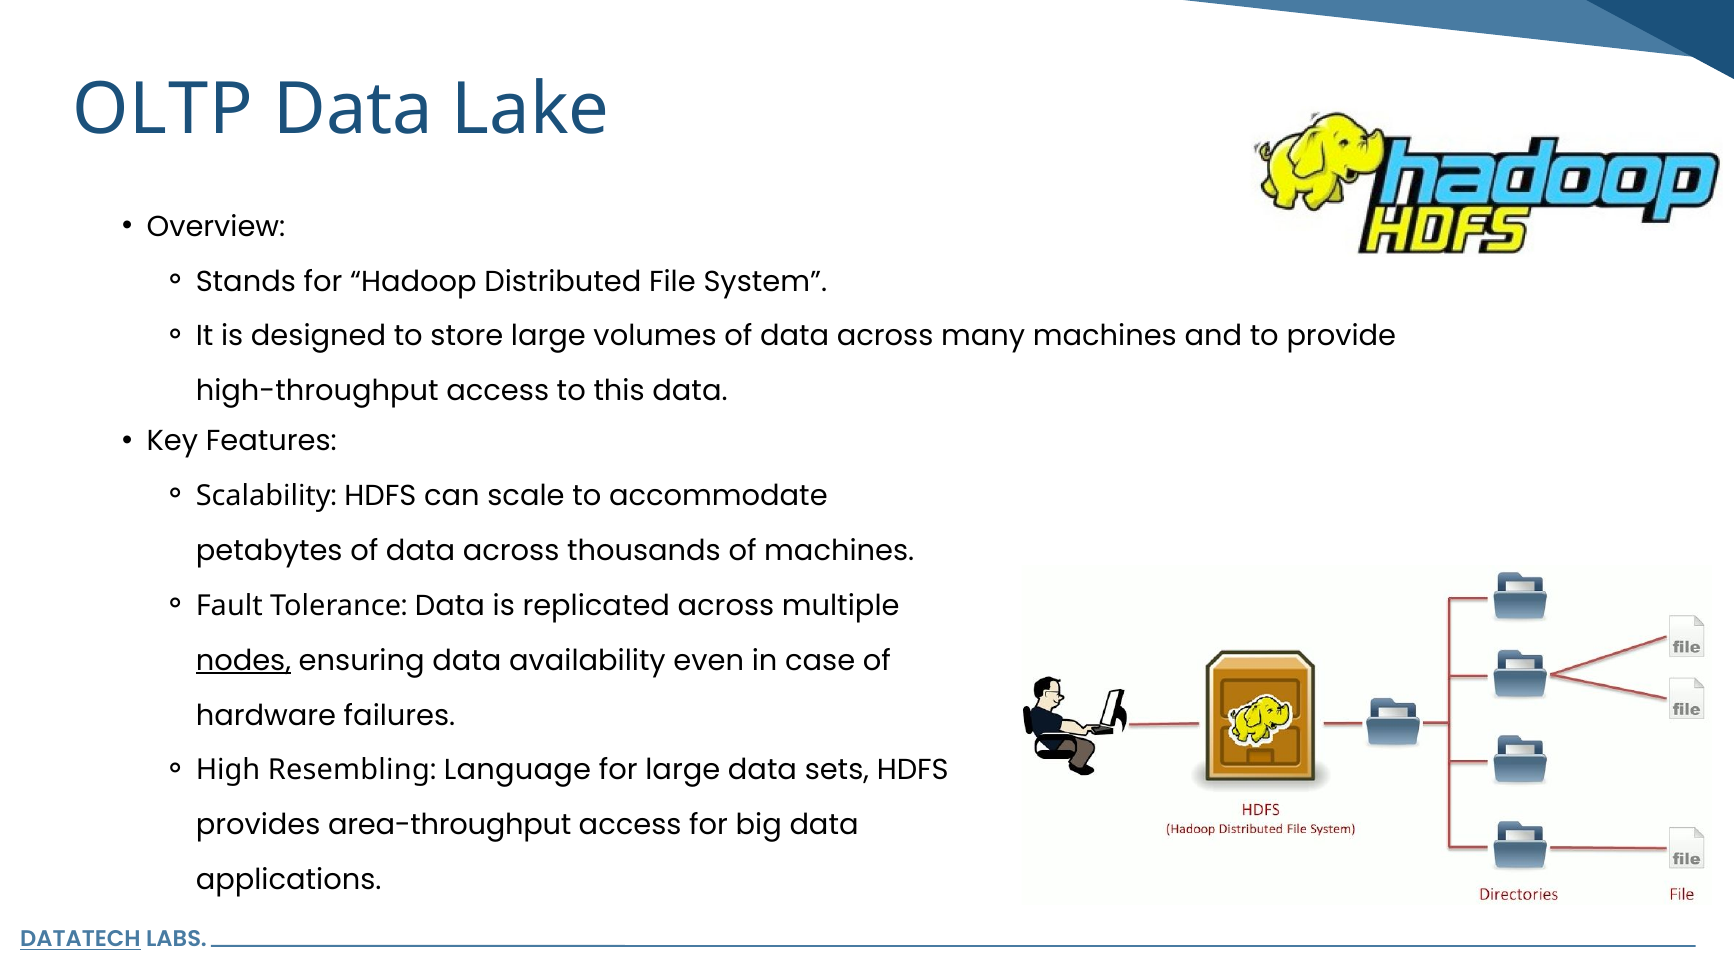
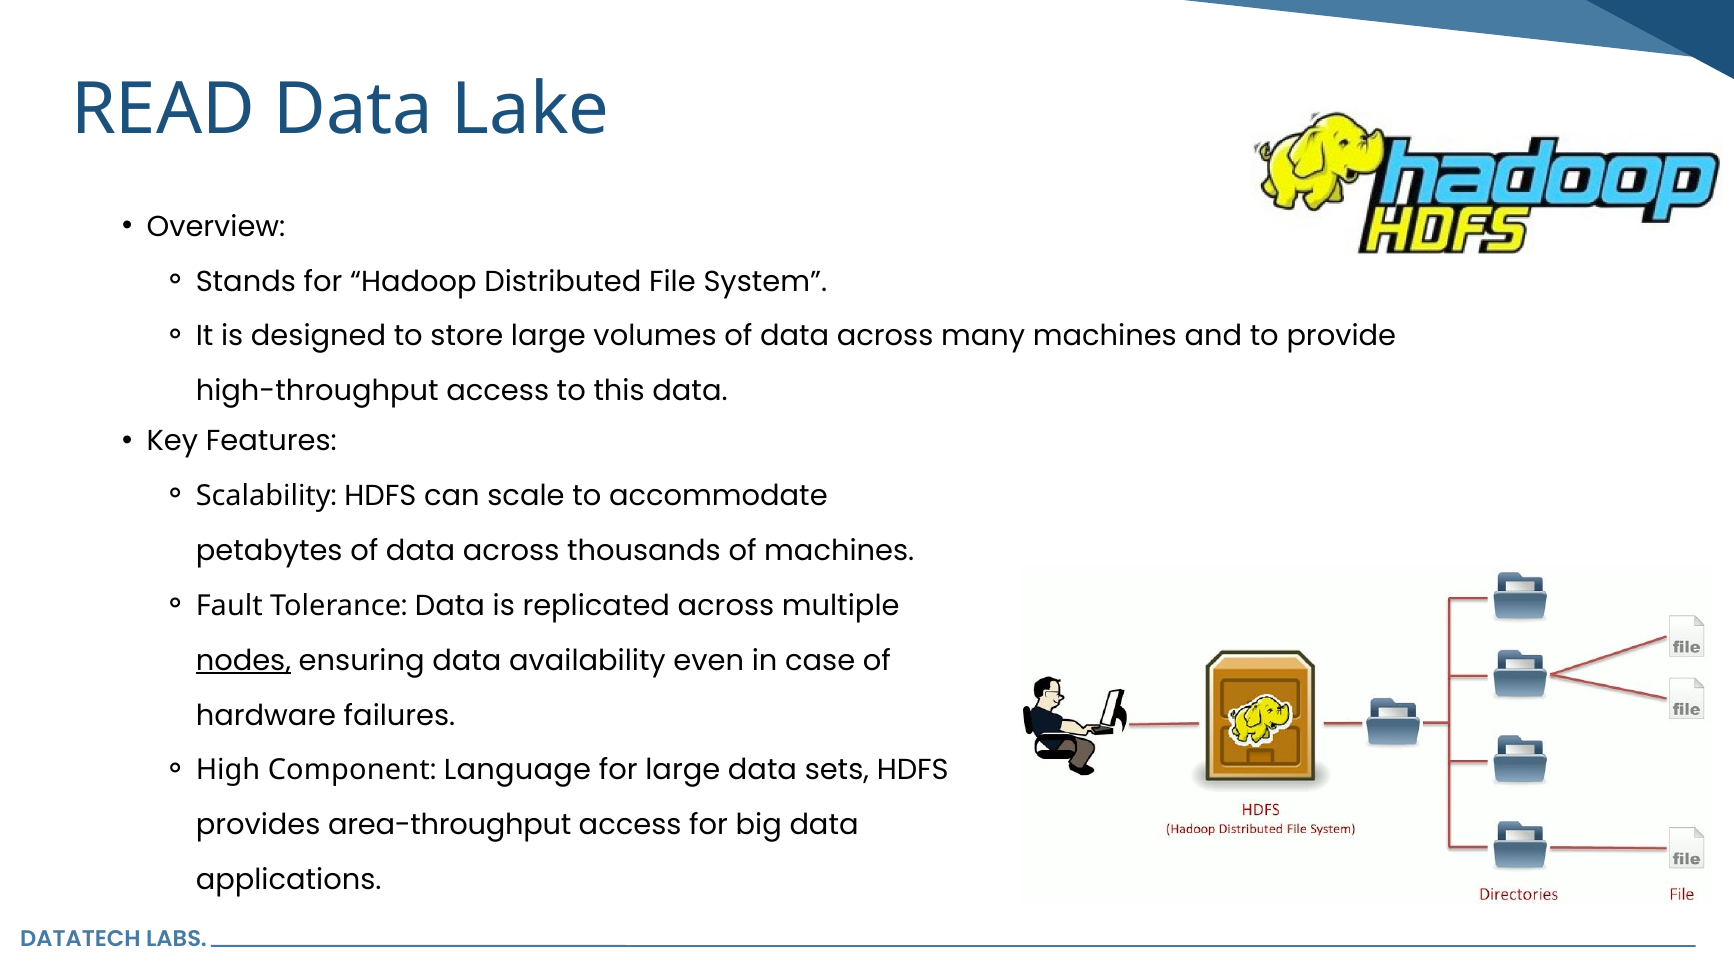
OLTP: OLTP -> READ
Resembling: Resembling -> Component
DATATECH underline: present -> none
